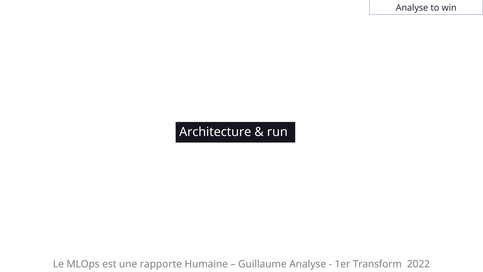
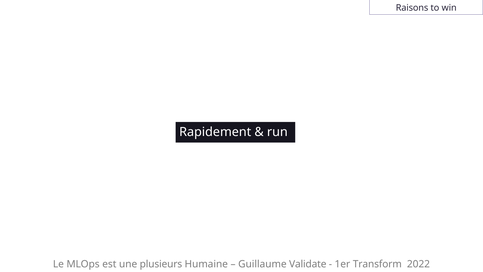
Analyse at (412, 8): Analyse -> Raisons
Architecture: Architecture -> Rapidement
rapporte: rapporte -> plusieurs
Analyse at (308, 264): Analyse -> Validate
